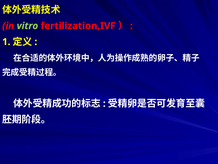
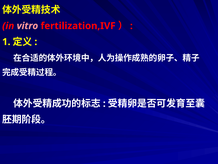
vitro colour: light green -> pink
